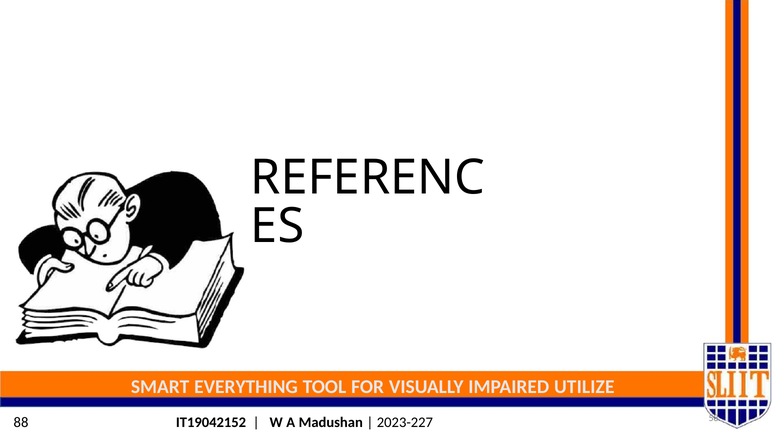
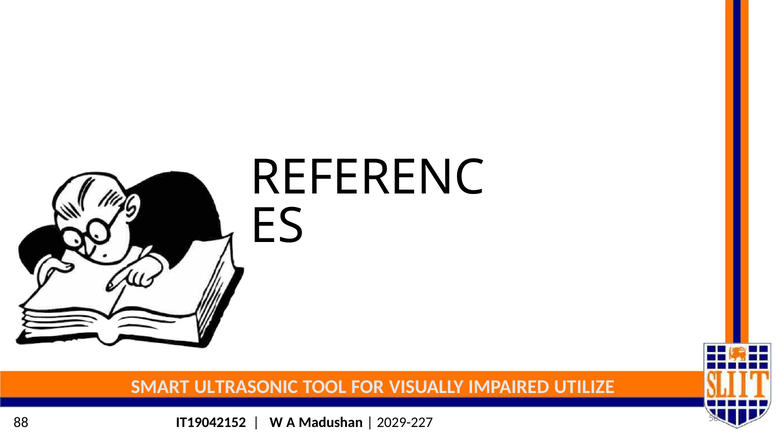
EVERYTHING: EVERYTHING -> ULTRASONIC
2023-227: 2023-227 -> 2029-227
